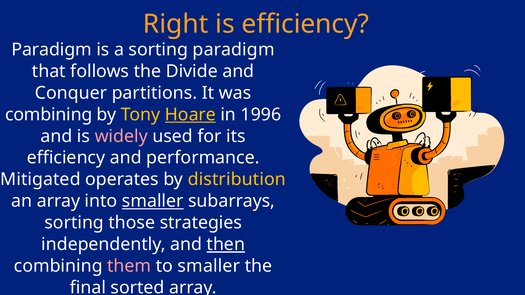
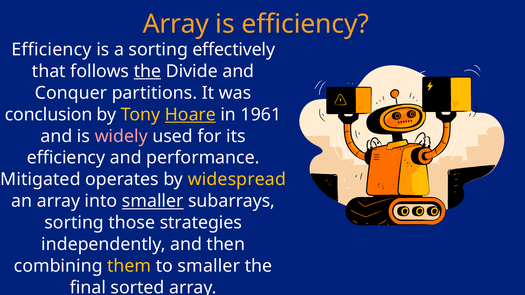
Right at (176, 24): Right -> Array
Paradigm at (52, 50): Paradigm -> Efficiency
sorting paradigm: paradigm -> effectively
the at (147, 71) underline: none -> present
combining at (49, 115): combining -> conclusion
1996: 1996 -> 1961
distribution: distribution -> widespread
then underline: present -> none
them colour: pink -> yellow
